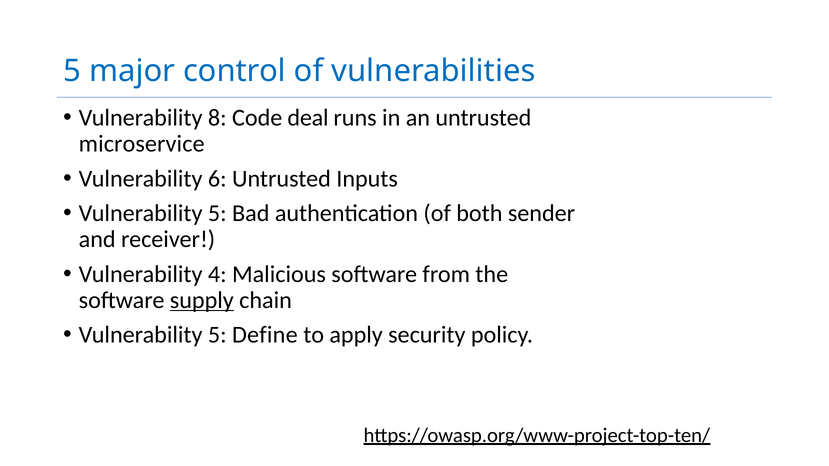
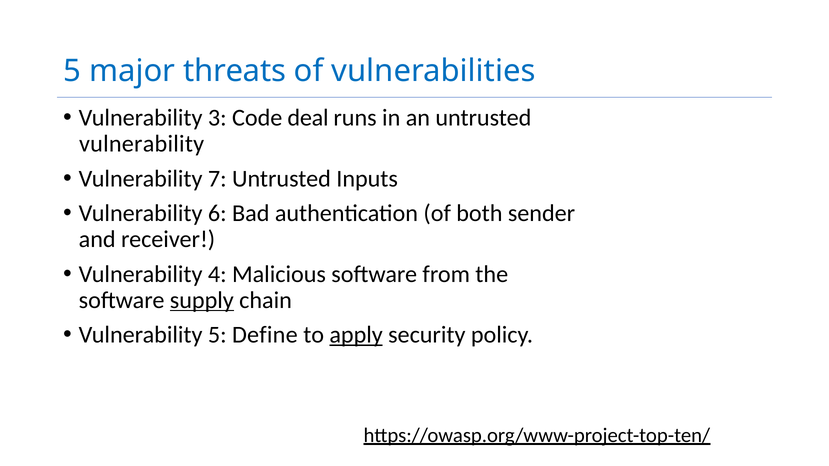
control: control -> threats
8: 8 -> 3
microservice at (142, 144): microservice -> vulnerability
6: 6 -> 7
5 at (217, 213): 5 -> 6
apply underline: none -> present
